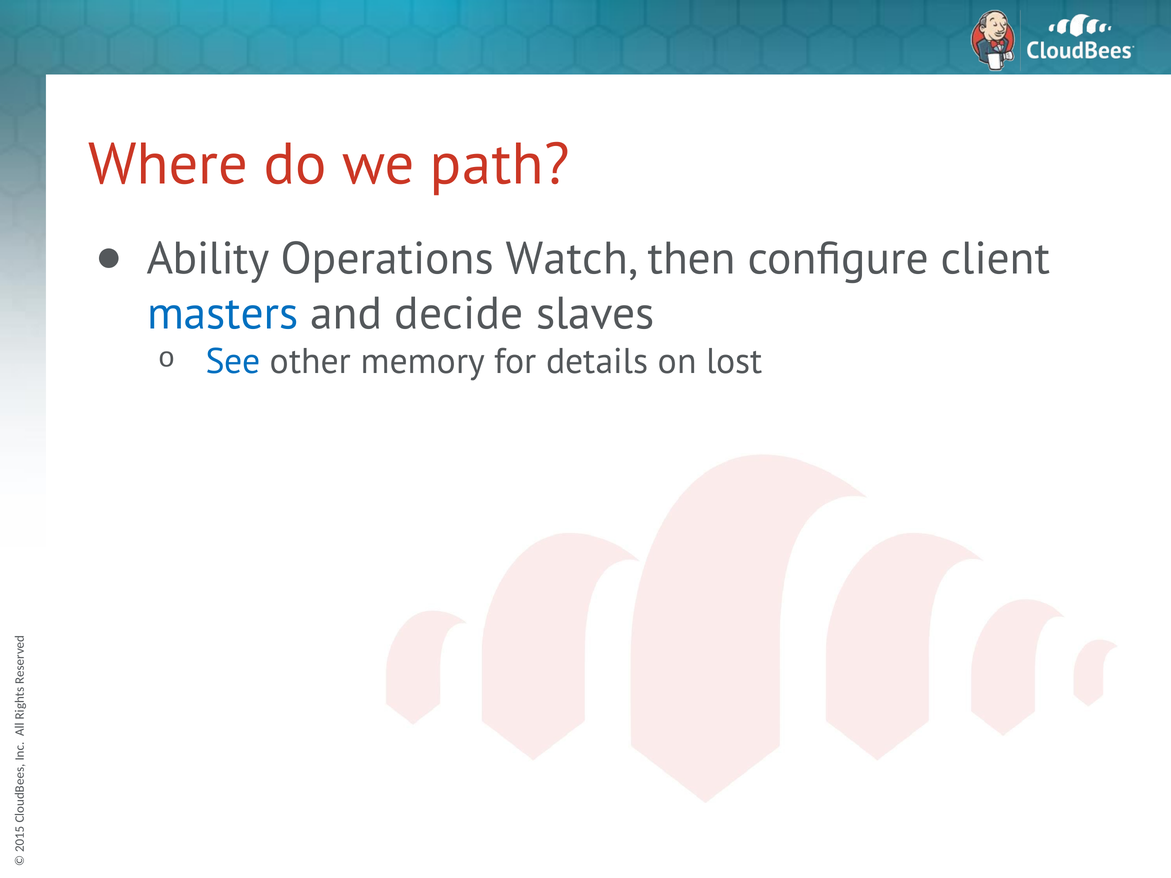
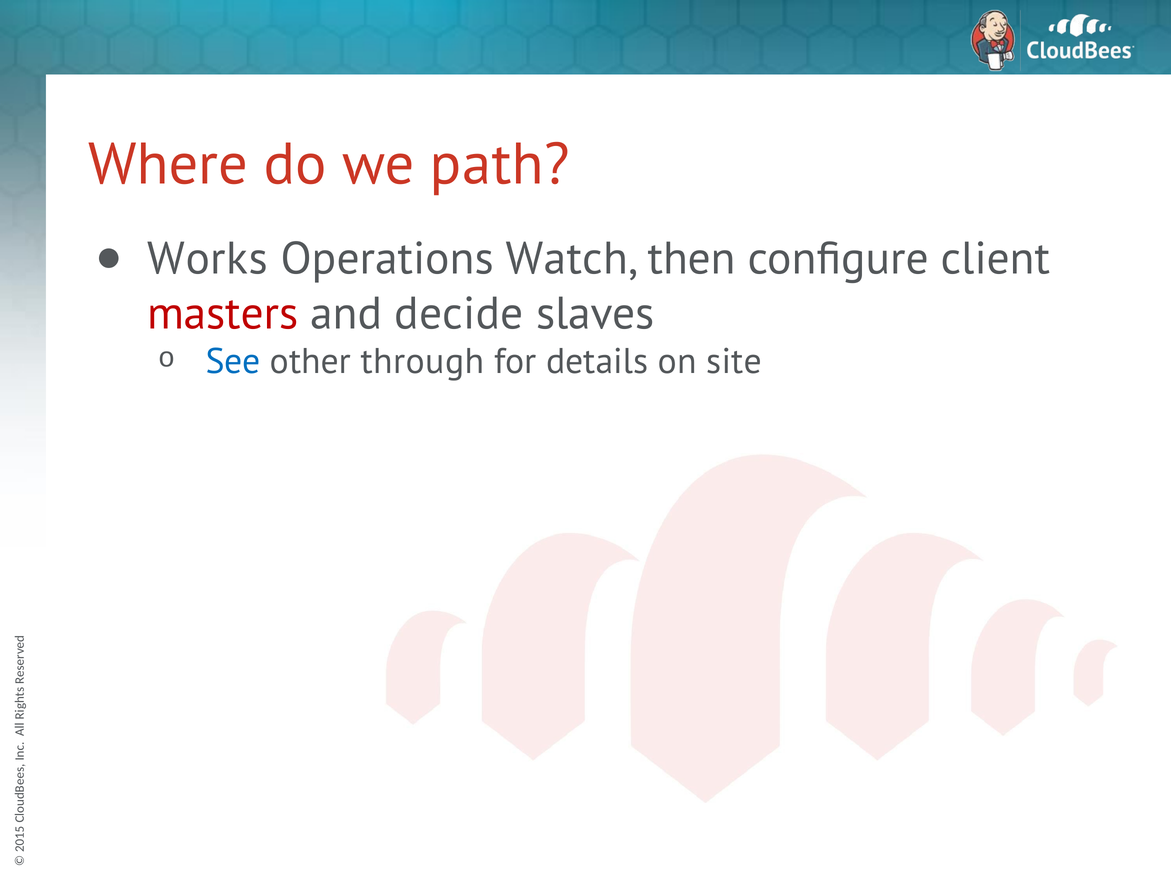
Ability: Ability -> Works
masters colour: blue -> red
memory: memory -> through
lost: lost -> site
